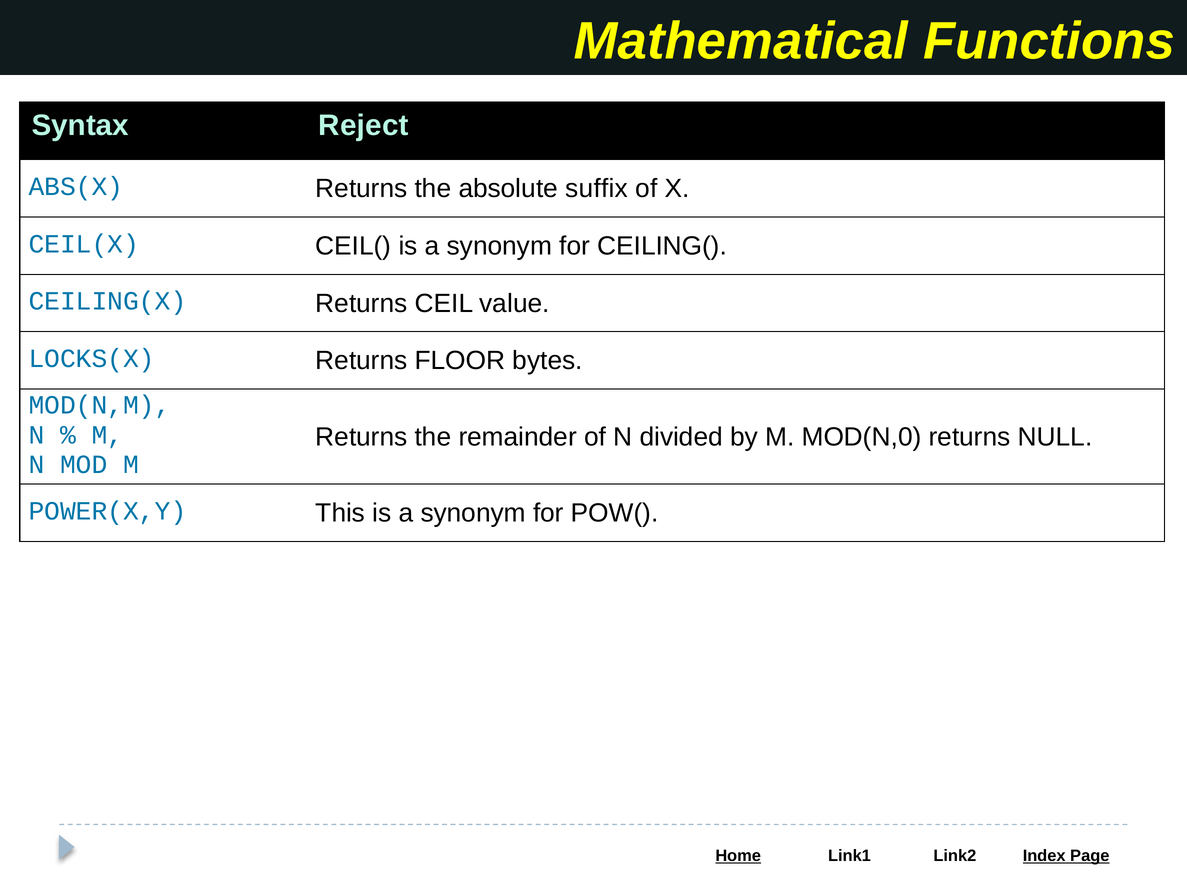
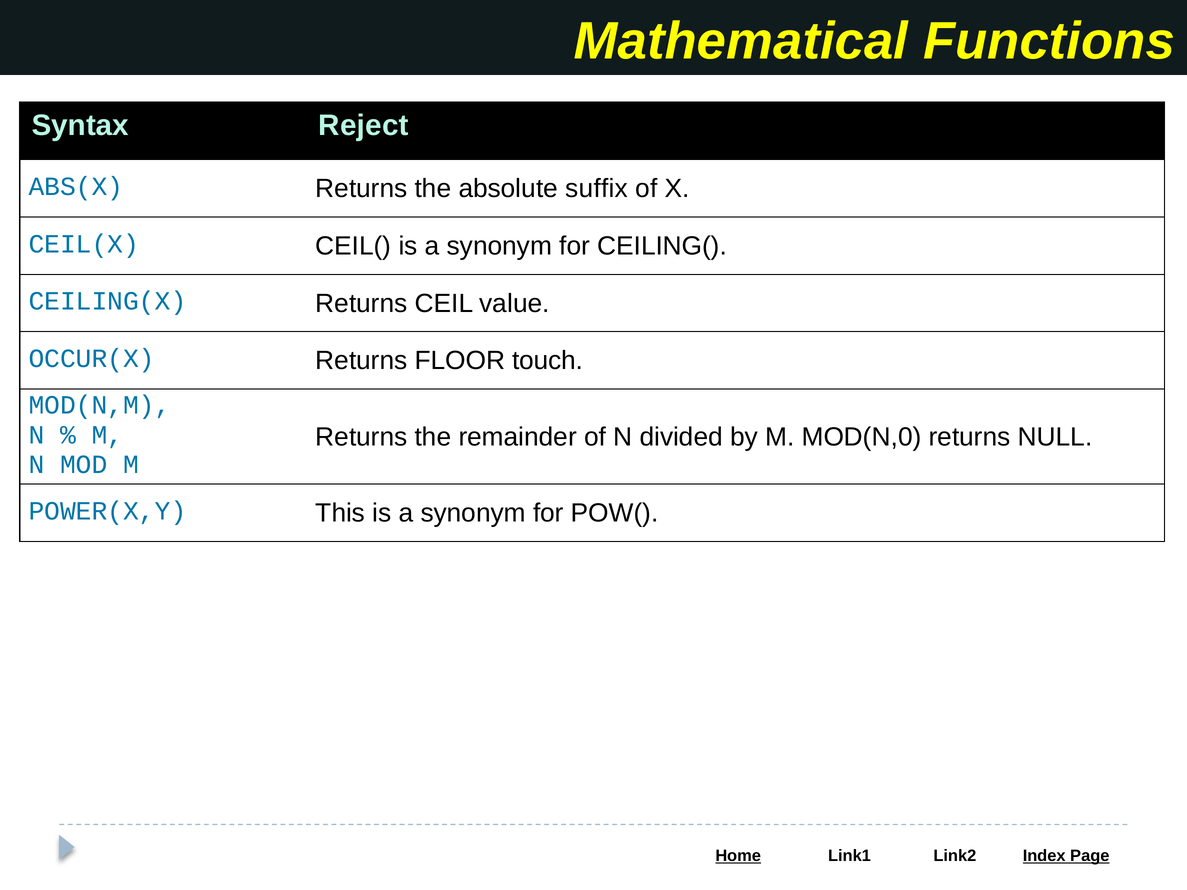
LOCKS(X: LOCKS(X -> OCCUR(X
bytes: bytes -> touch
